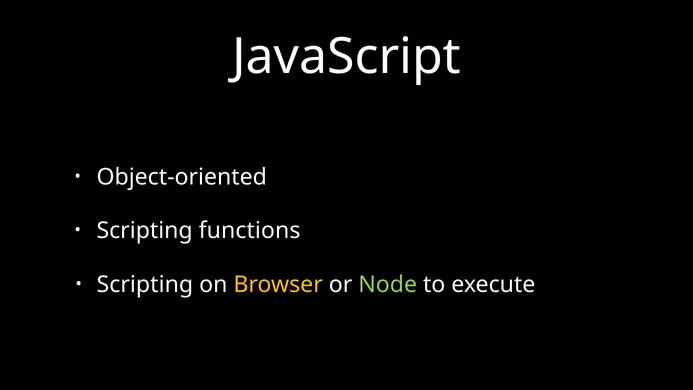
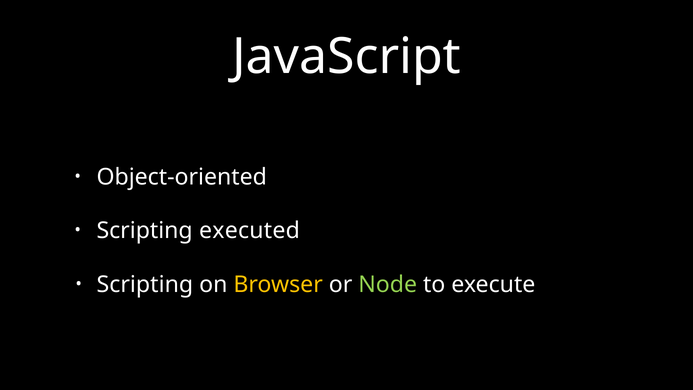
functions: functions -> executed
